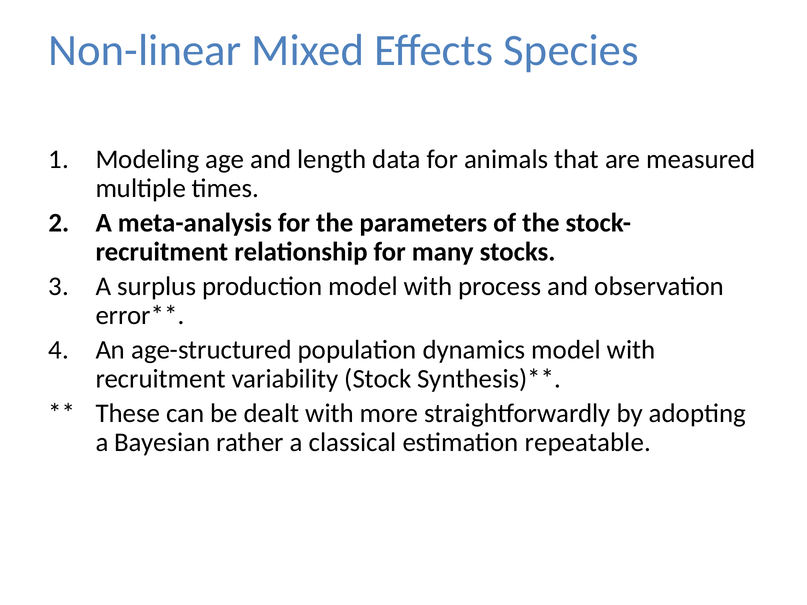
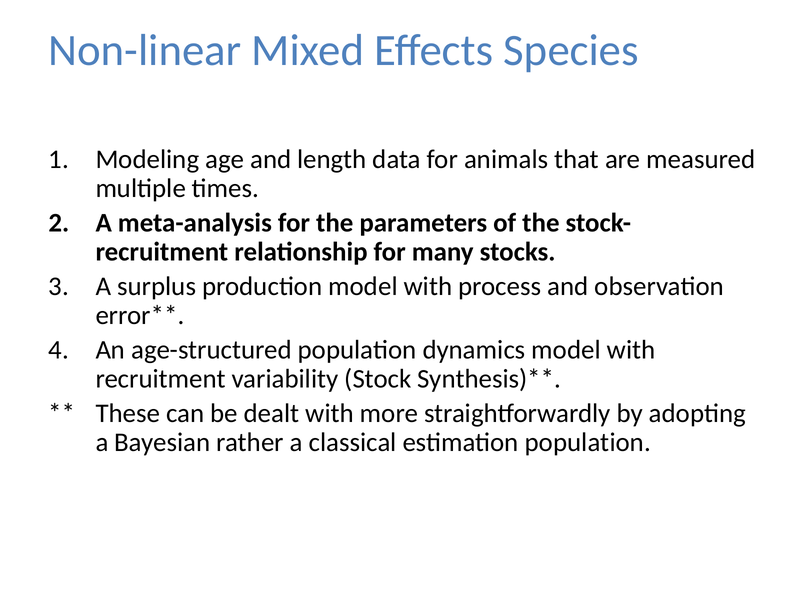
estimation repeatable: repeatable -> population
